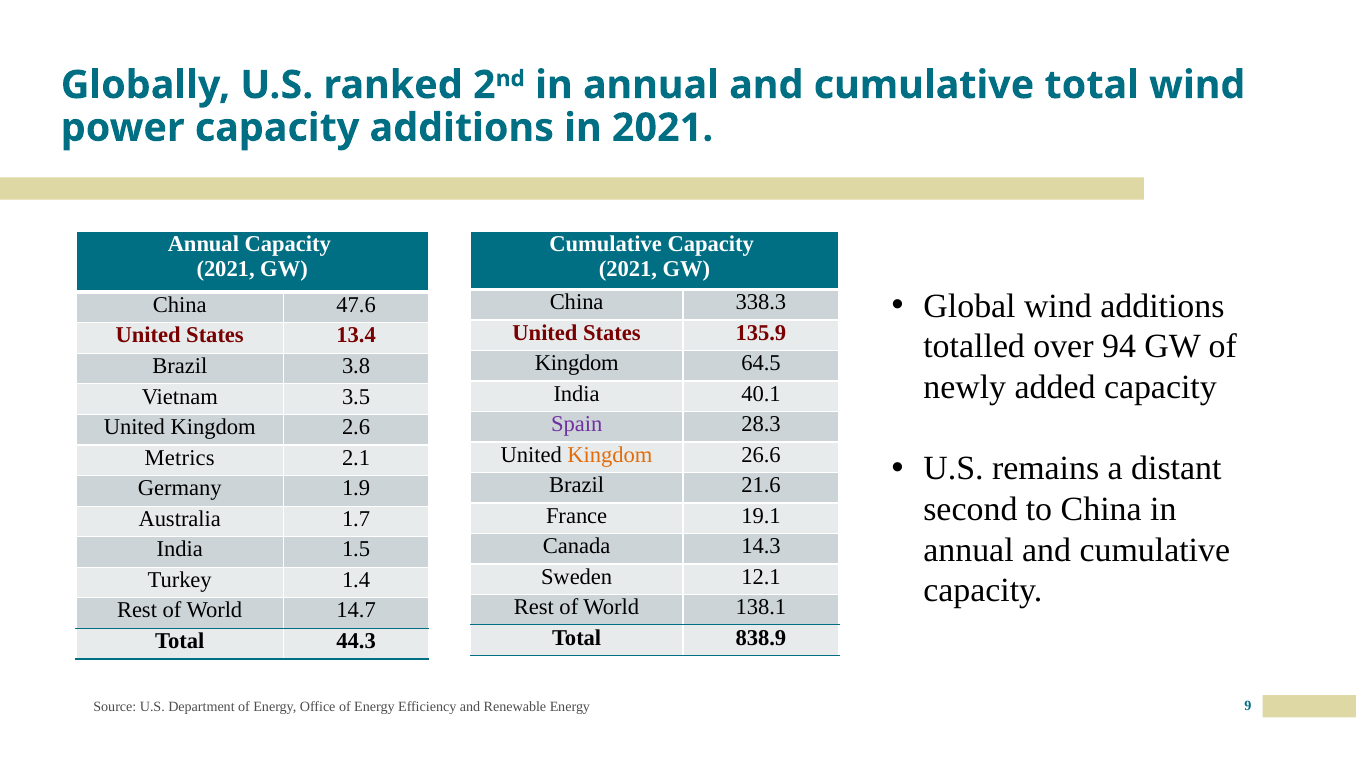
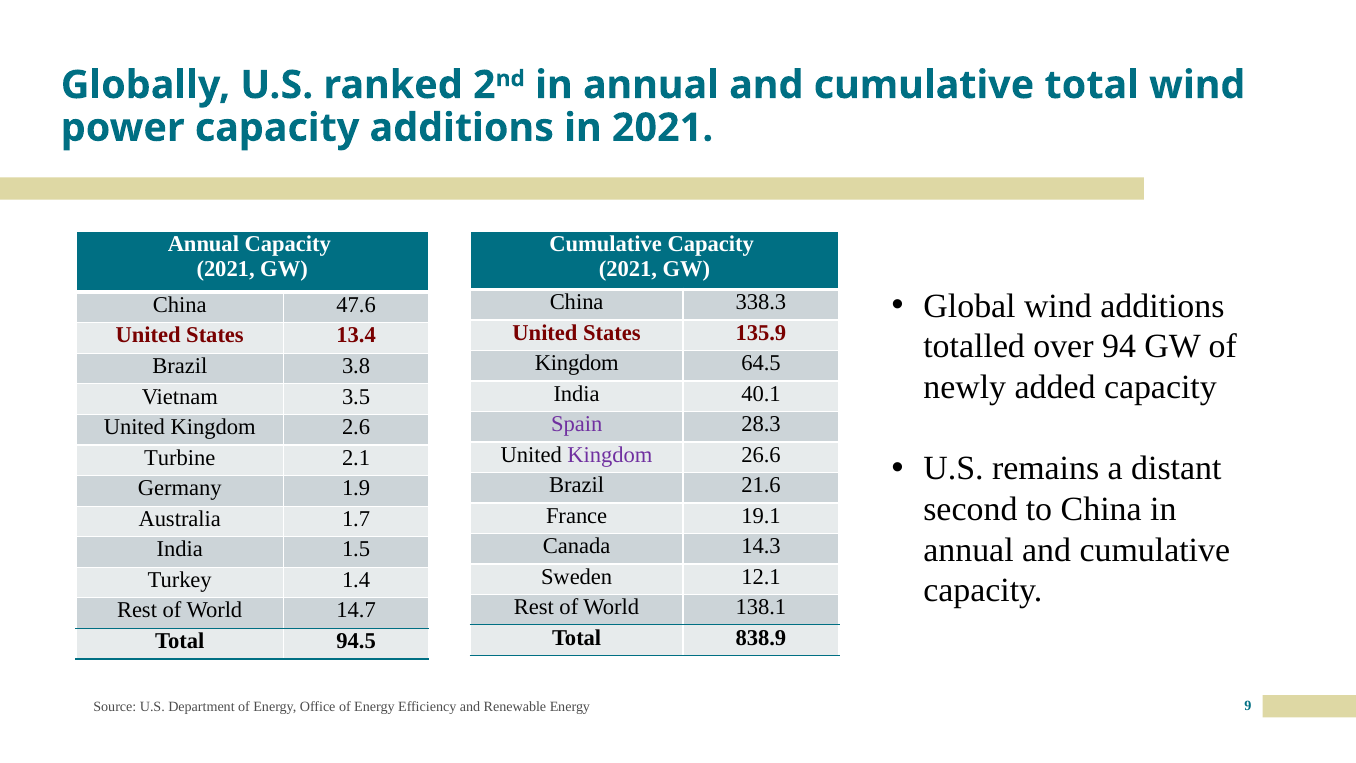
Kingdom at (610, 455) colour: orange -> purple
Metrics: Metrics -> Turbine
44.3: 44.3 -> 94.5
